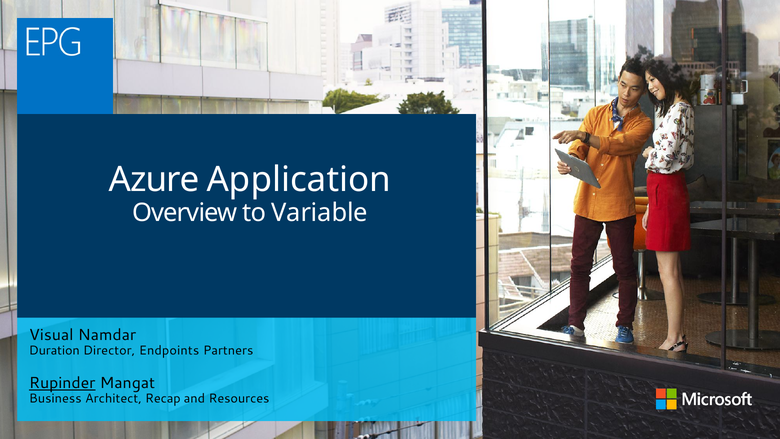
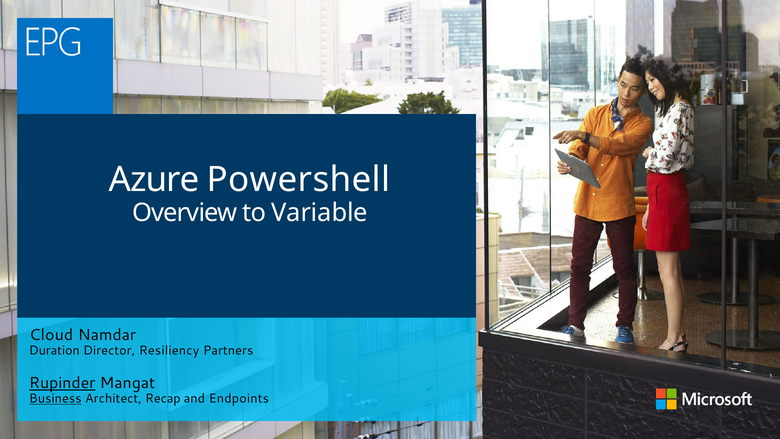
Application: Application -> Powershell
Visual: Visual -> Cloud
Endpoints: Endpoints -> Resiliency
Business underline: none -> present
Resources: Resources -> Endpoints
